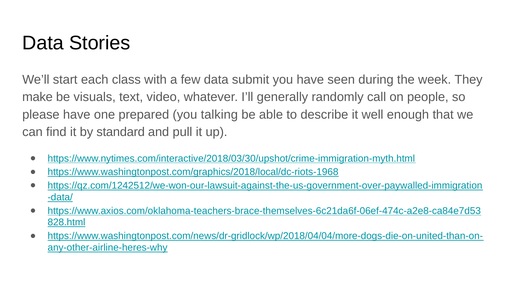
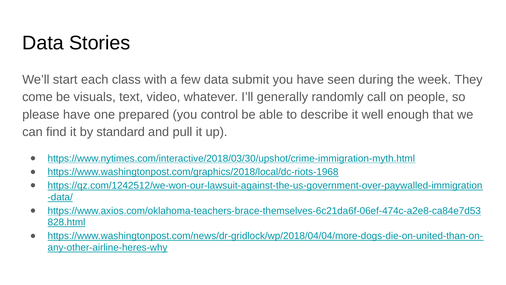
make: make -> come
talking: talking -> control
